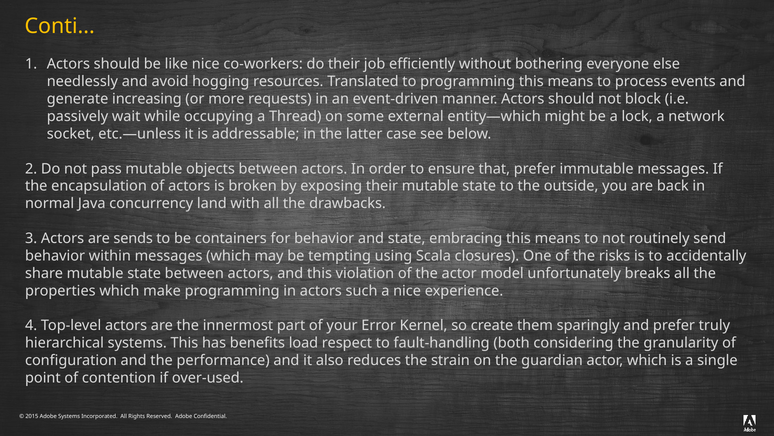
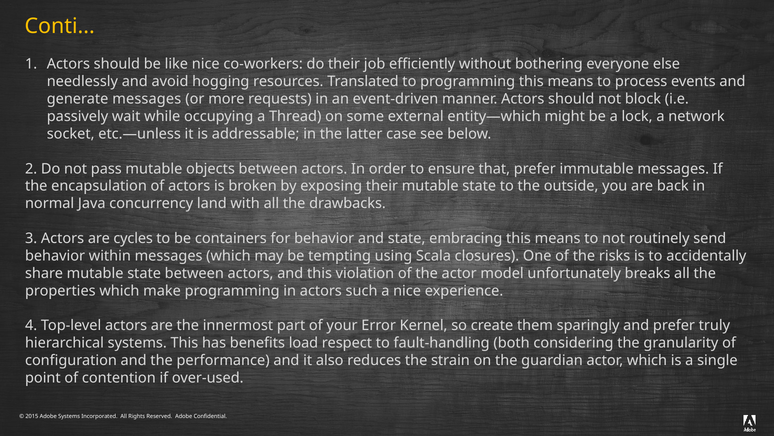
generate increasing: increasing -> messages
sends: sends -> cycles
